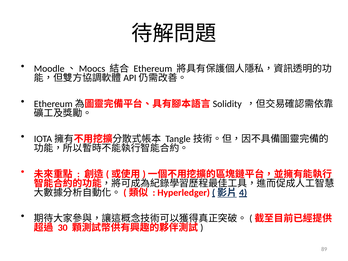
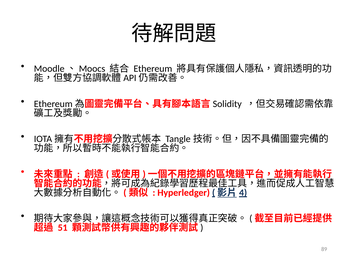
30: 30 -> 51
